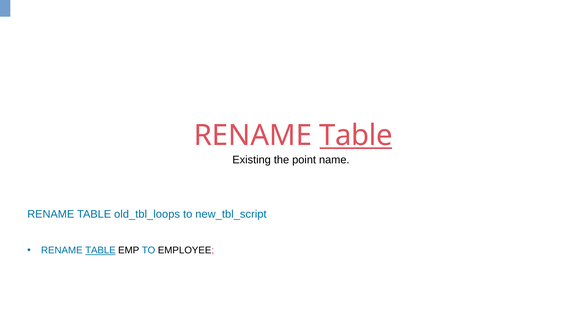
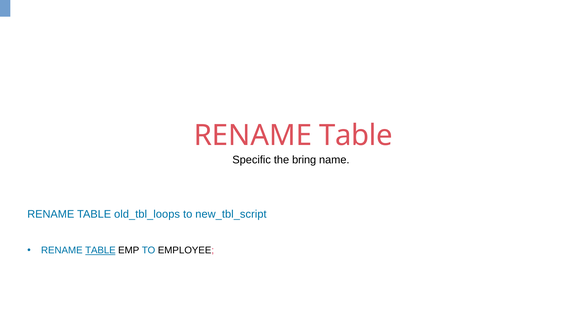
Table at (356, 135) underline: present -> none
Existing: Existing -> Specific
point: point -> bring
